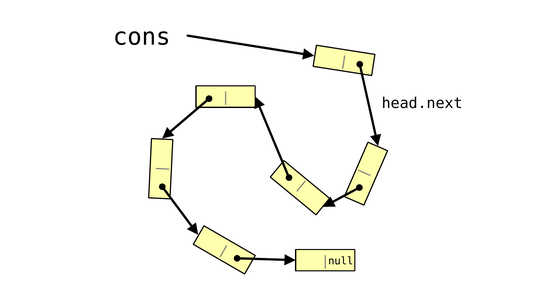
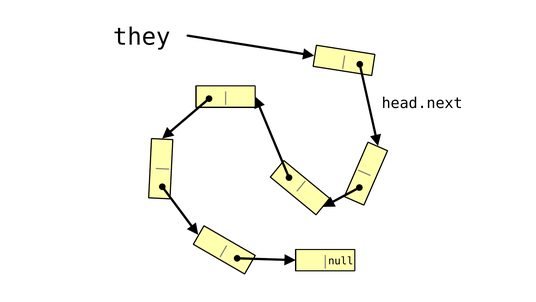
cons: cons -> they
